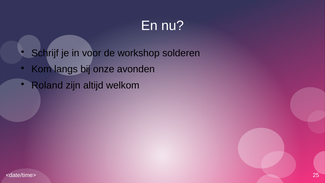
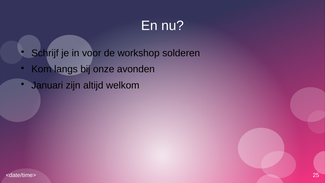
Roland: Roland -> Januari
